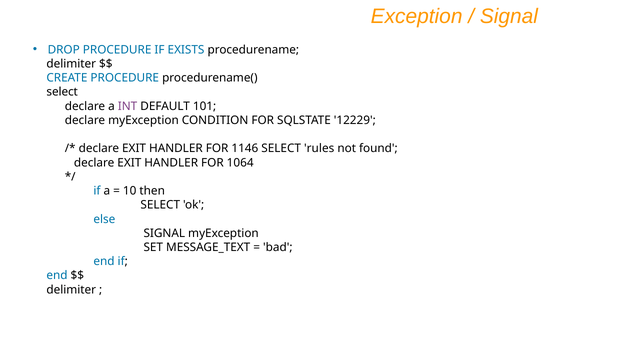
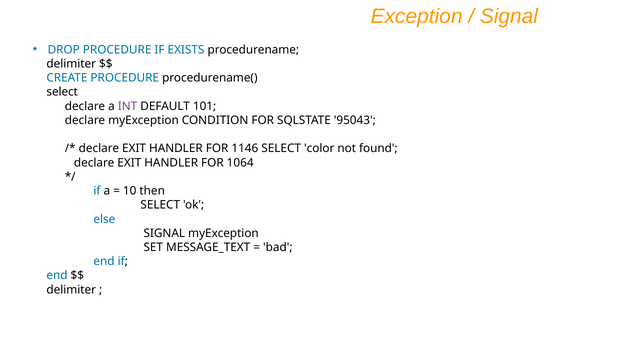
12229: 12229 -> 95043
rules: rules -> color
